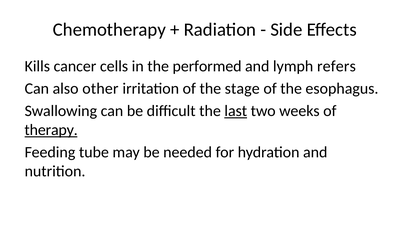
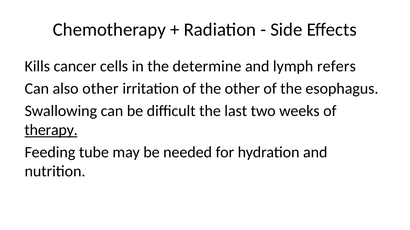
performed: performed -> determine
the stage: stage -> other
last underline: present -> none
